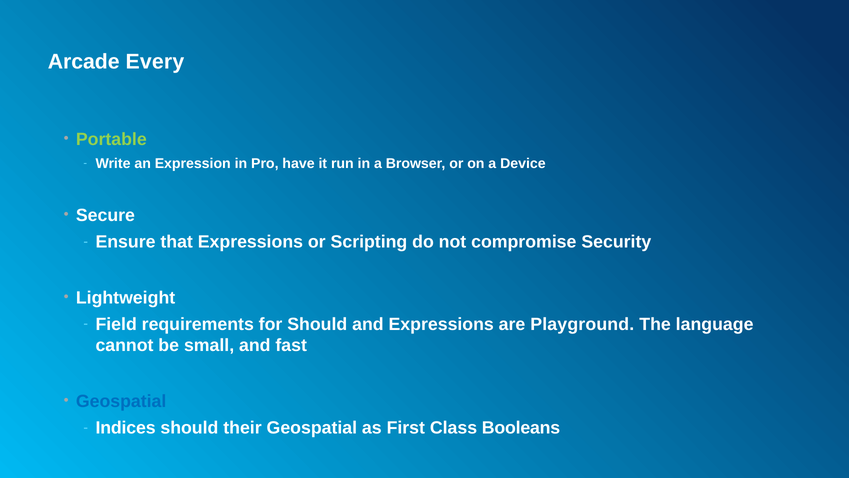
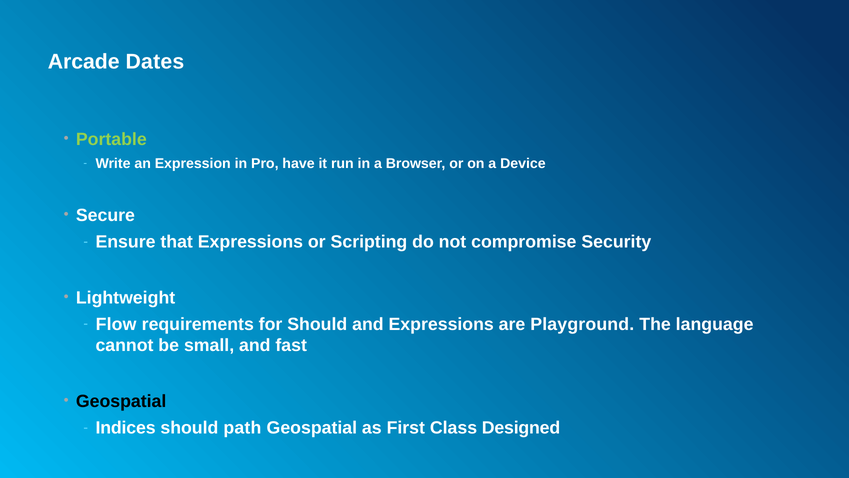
Every: Every -> Dates
Field: Field -> Flow
Geospatial at (121, 401) colour: blue -> black
their: their -> path
Booleans: Booleans -> Designed
